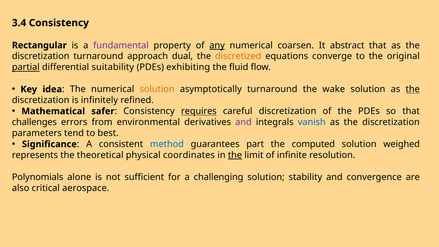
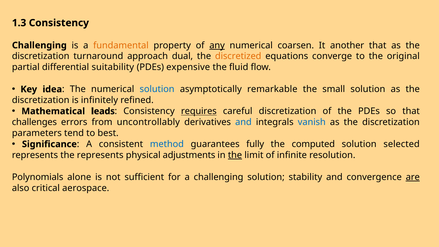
3.4: 3.4 -> 1.3
Rectangular at (39, 45): Rectangular -> Challenging
fundamental colour: purple -> orange
abstract: abstract -> another
partial underline: present -> none
exhibiting: exhibiting -> expensive
solution at (157, 89) colour: orange -> blue
asymptotically turnaround: turnaround -> remarkable
wake: wake -> small
the at (413, 89) underline: present -> none
safer: safer -> leads
environmental: environmental -> uncontrollably
and at (243, 122) colour: purple -> blue
part: part -> fully
weighed: weighed -> selected
the theoretical: theoretical -> represents
coordinates: coordinates -> adjustments
are underline: none -> present
